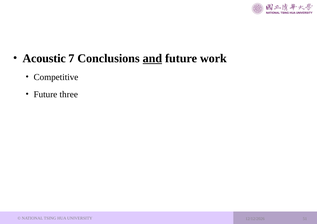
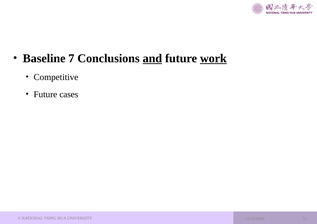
Acoustic: Acoustic -> Baseline
work underline: none -> present
three: three -> cases
